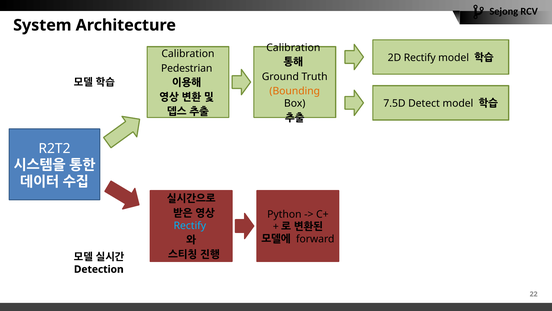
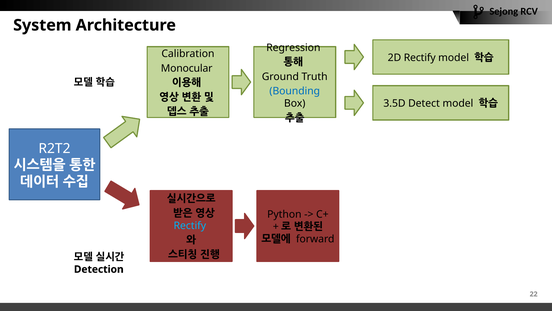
Calibration at (293, 48): Calibration -> Regression
Pedestrian: Pedestrian -> Monocular
Bounding colour: orange -> blue
7.5D: 7.5D -> 3.5D
